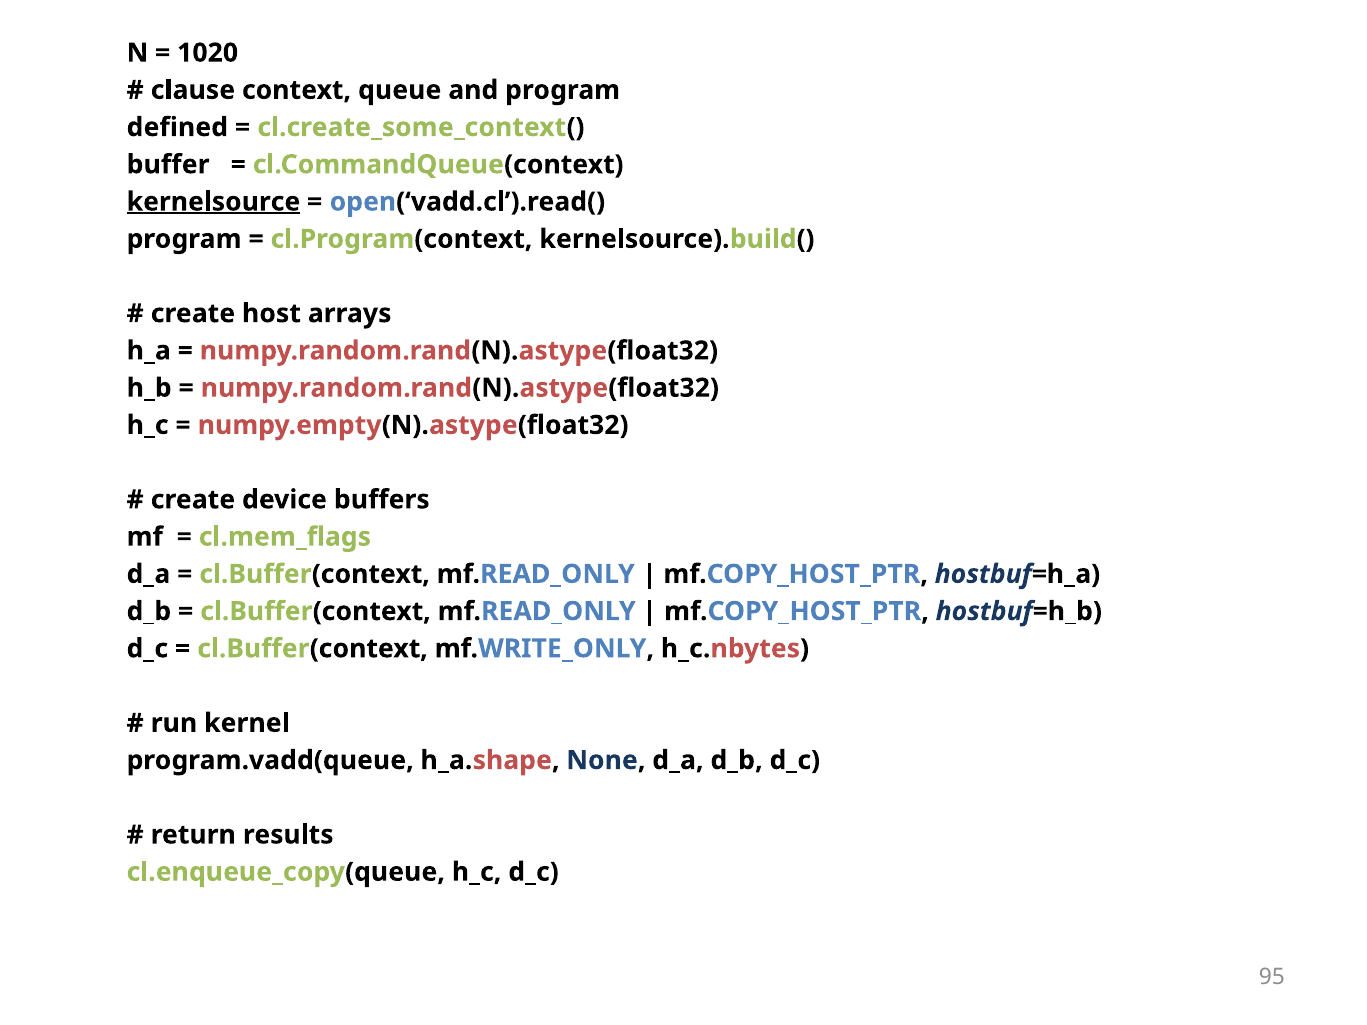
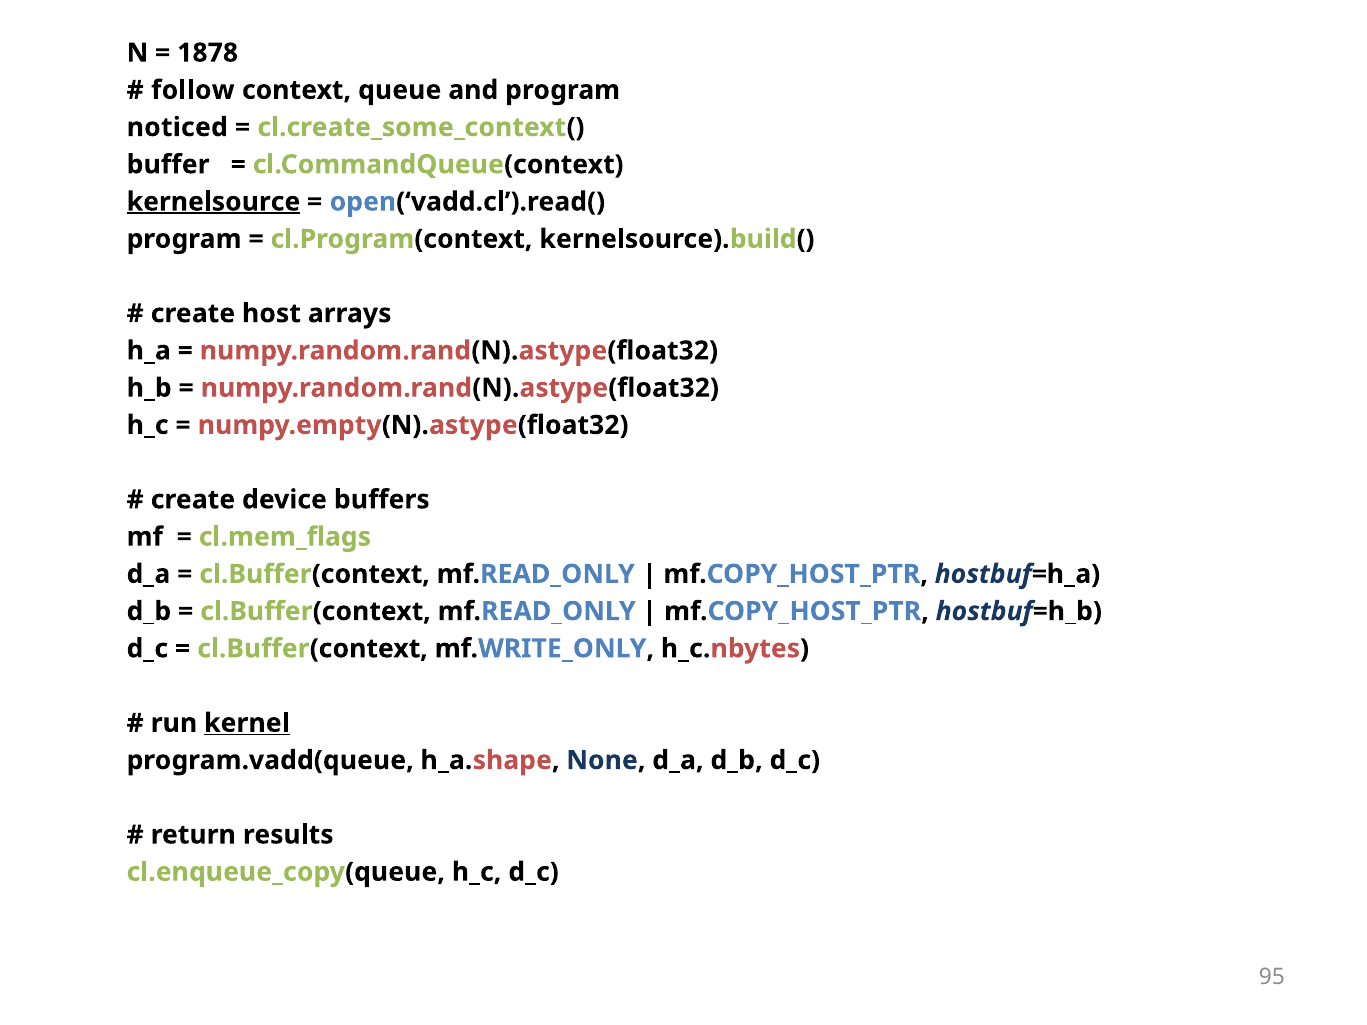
1020: 1020 -> 1878
clause: clause -> follow
defined: defined -> noticed
kernel underline: none -> present
